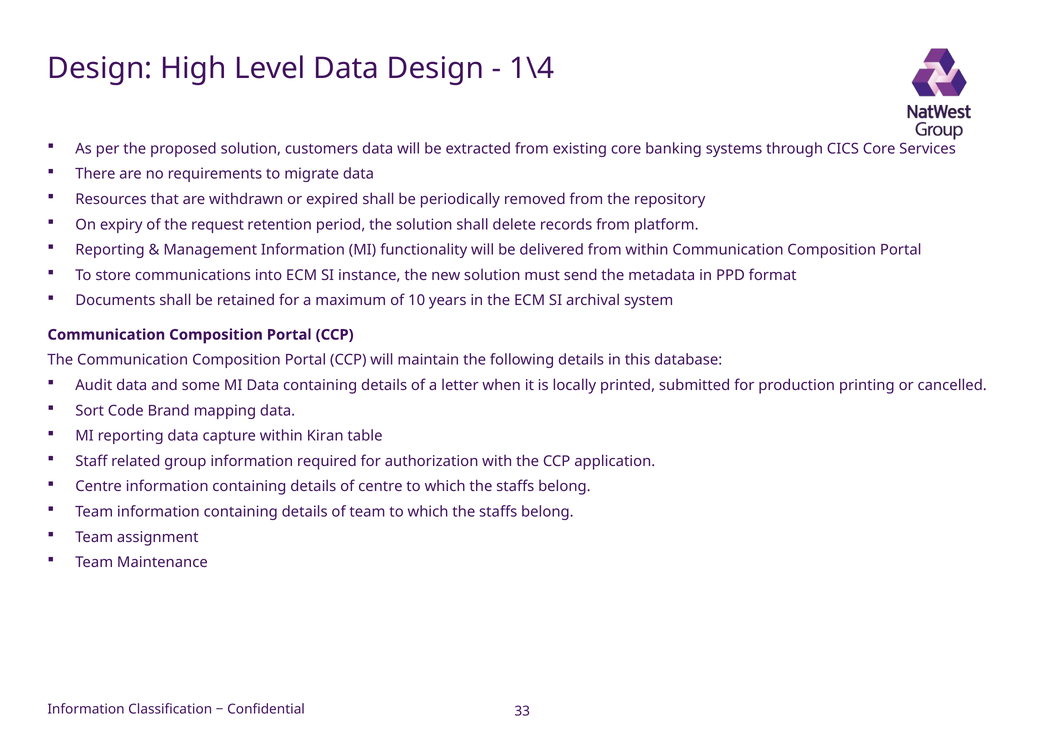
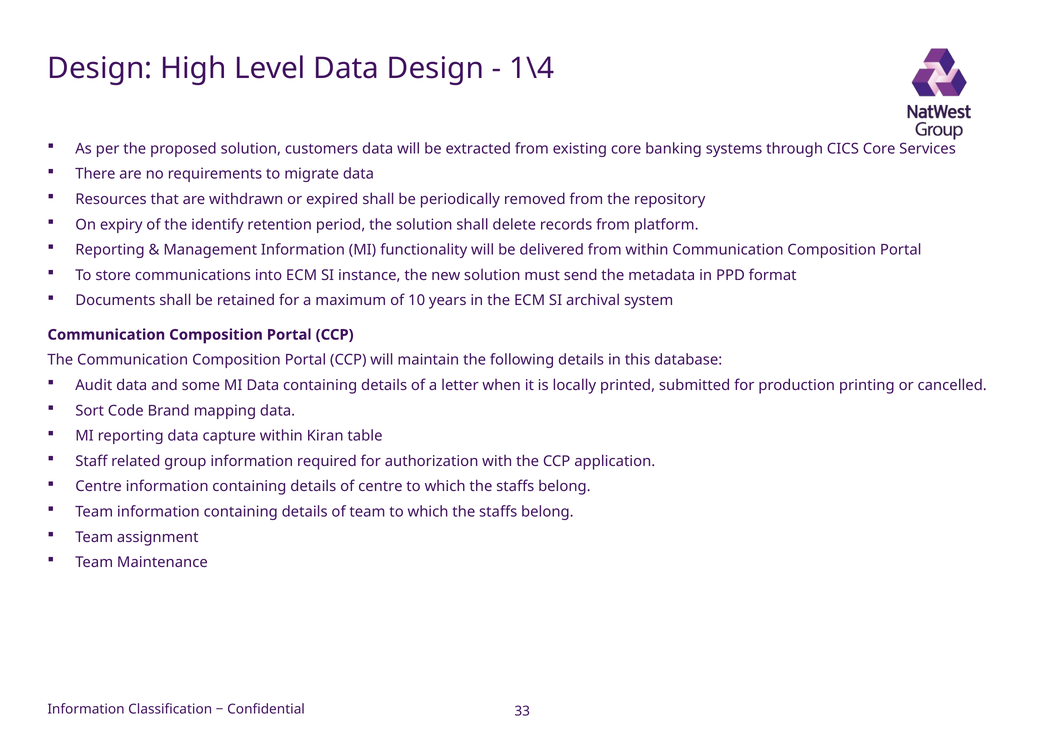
request: request -> identify
